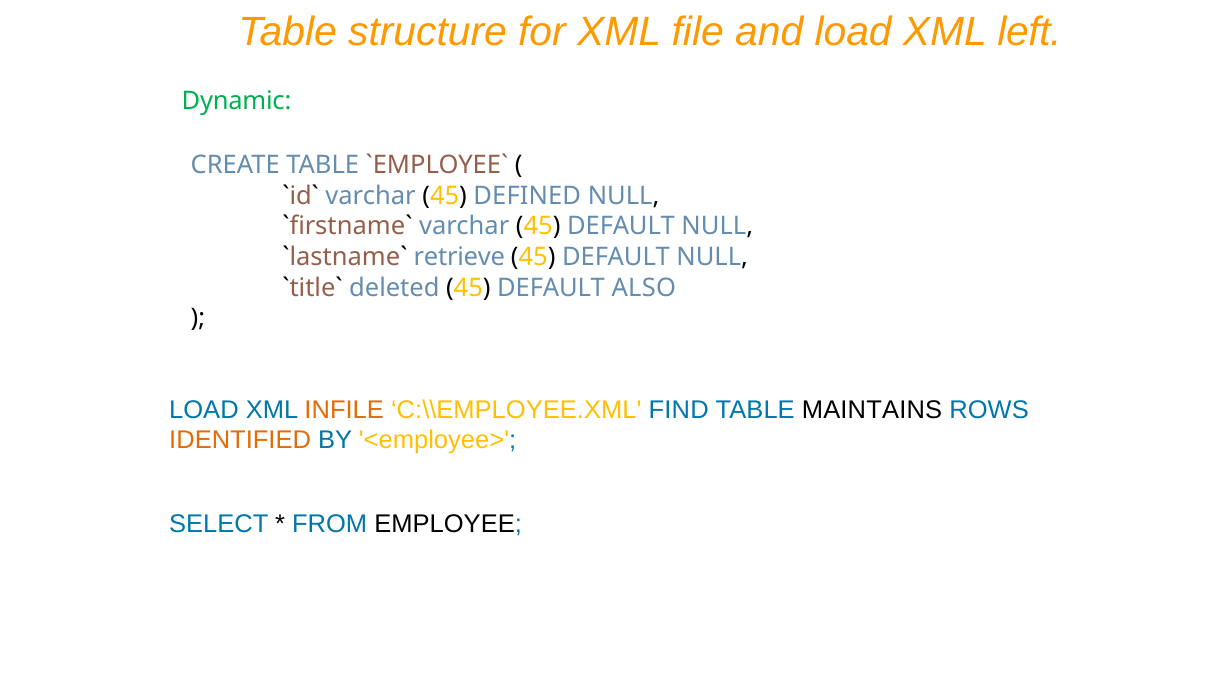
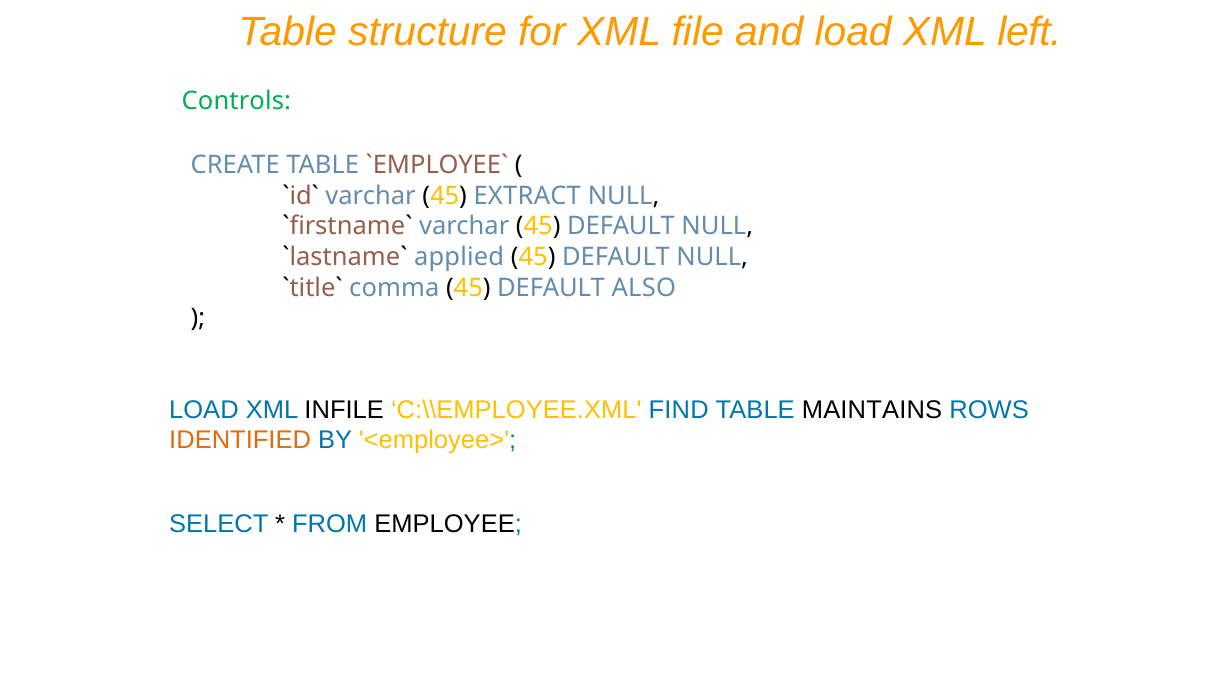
Dynamic: Dynamic -> Controls
DEFINED: DEFINED -> EXTRACT
retrieve: retrieve -> applied
deleted: deleted -> comma
INFILE colour: orange -> black
